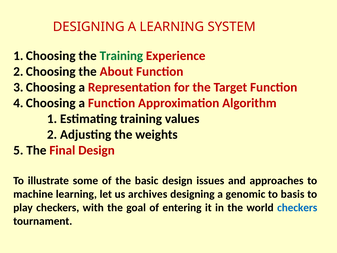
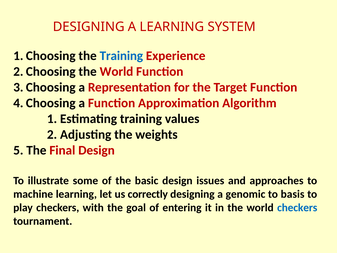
Training at (121, 56) colour: green -> blue
About at (116, 72): About -> World
archives: archives -> correctly
